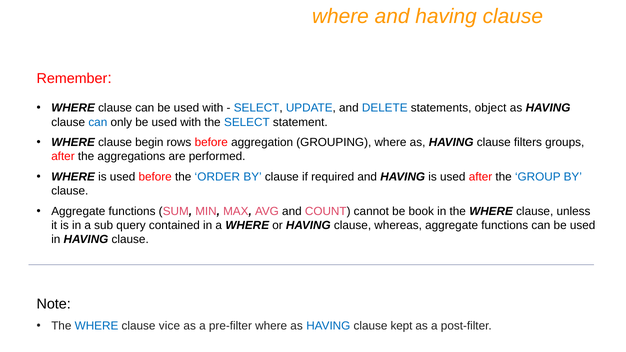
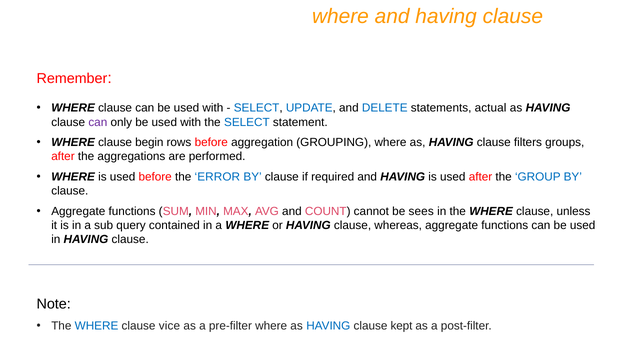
object: object -> actual
can at (98, 122) colour: blue -> purple
ORDER: ORDER -> ERROR
book: book -> sees
